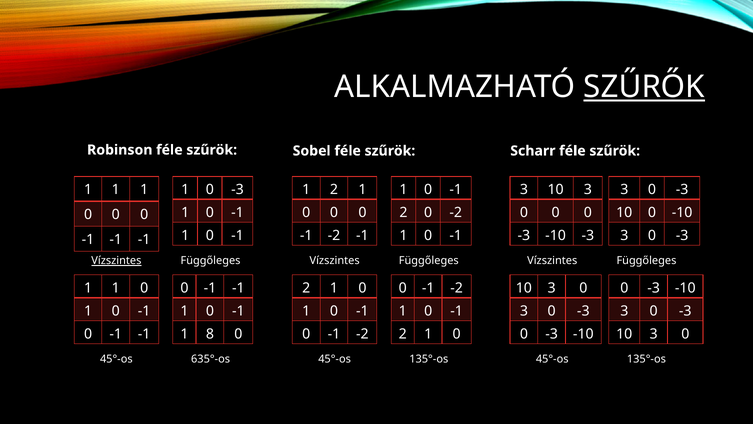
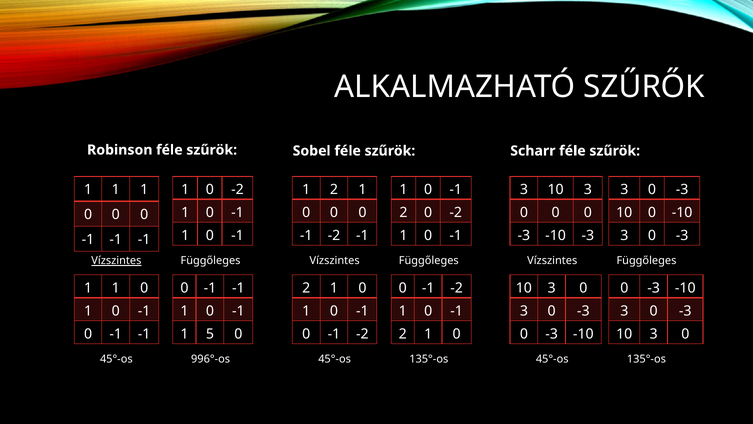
SZŰRŐK underline: present -> none
1 0 -3: -3 -> -2
8: 8 -> 5
635°-os: 635°-os -> 996°-os
